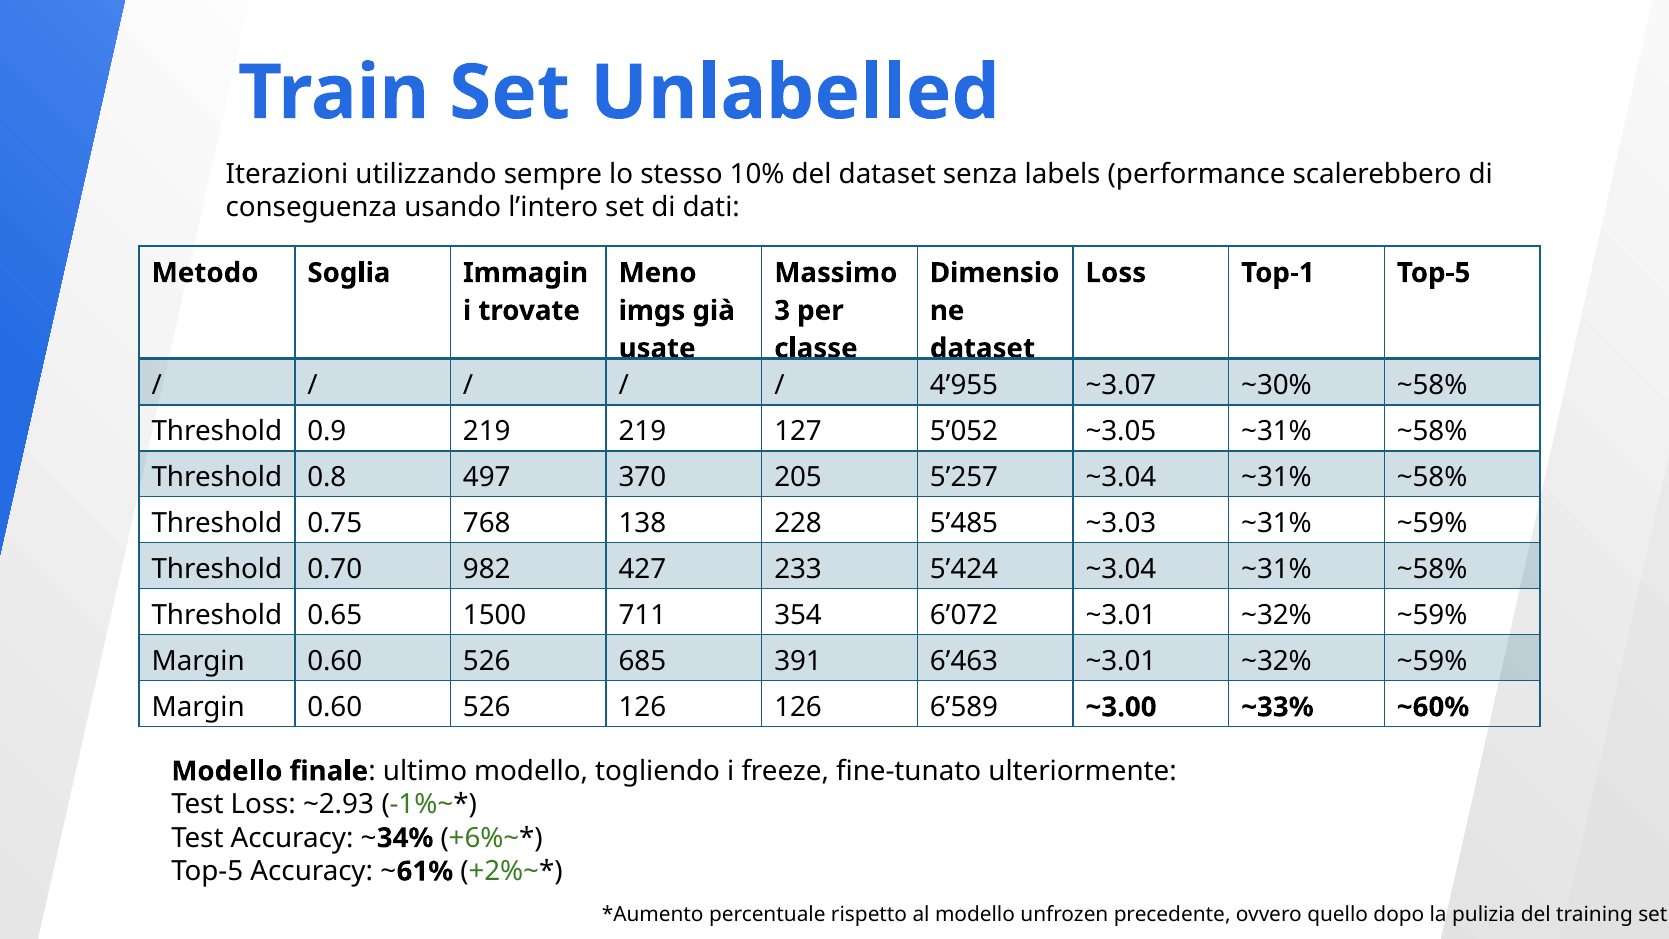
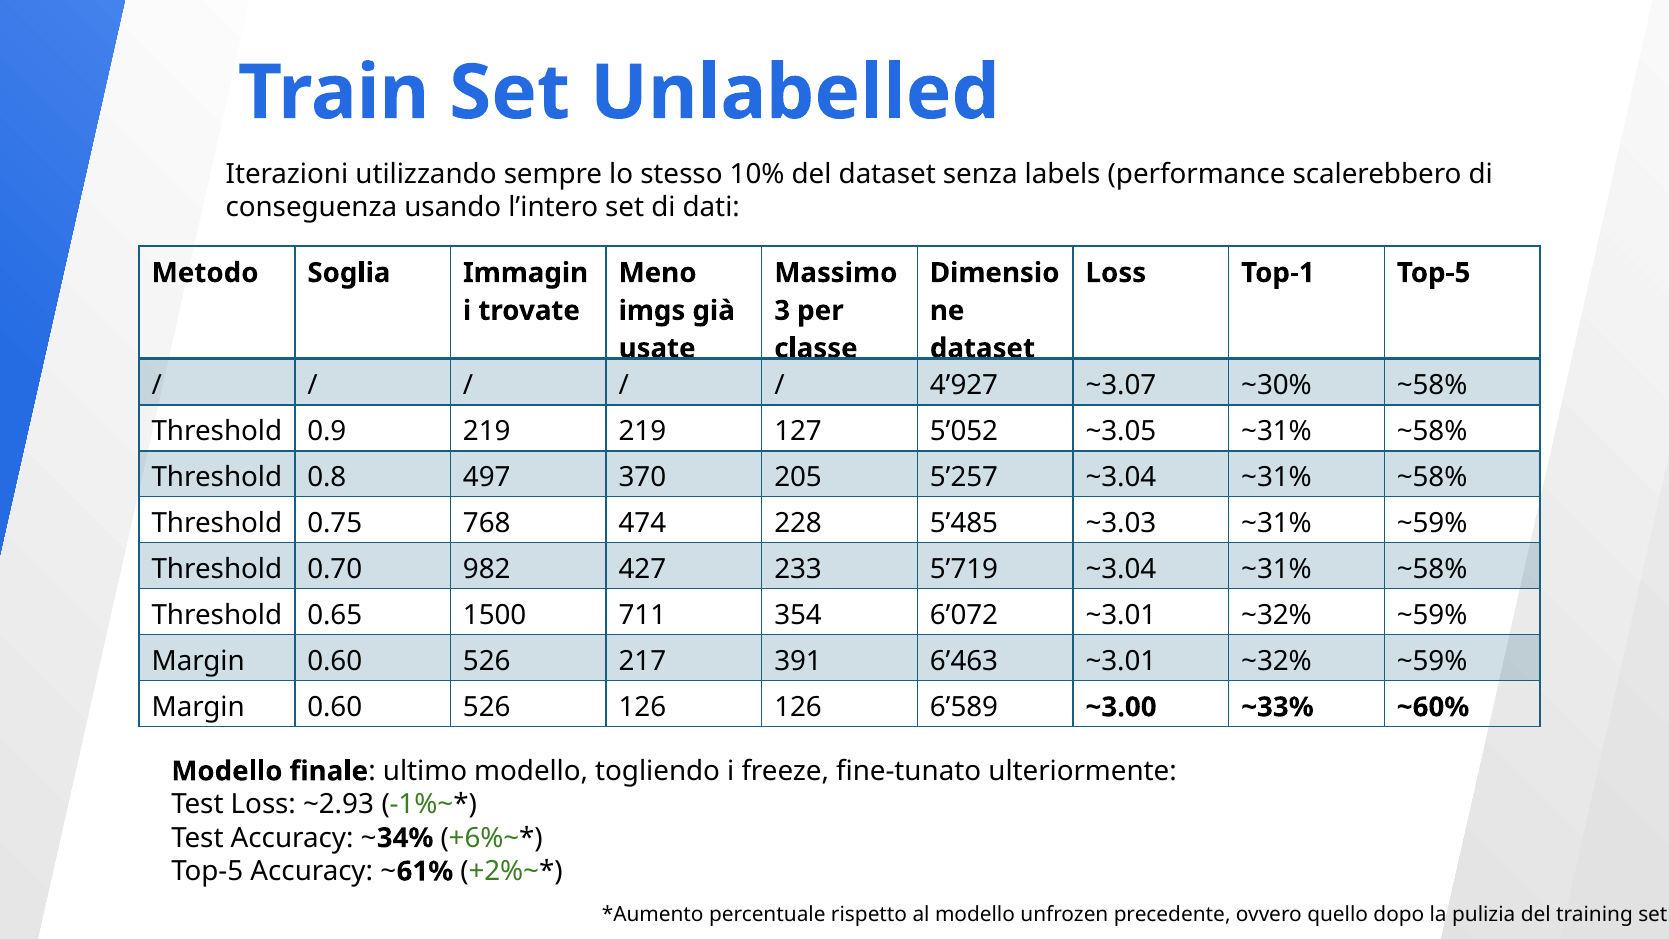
4’955: 4’955 -> 4’927
138: 138 -> 474
5’424: 5’424 -> 5’719
685: 685 -> 217
